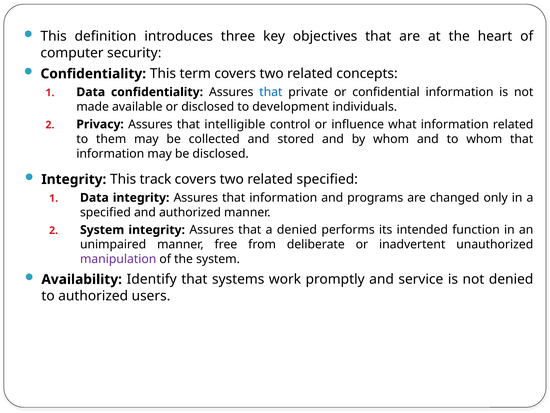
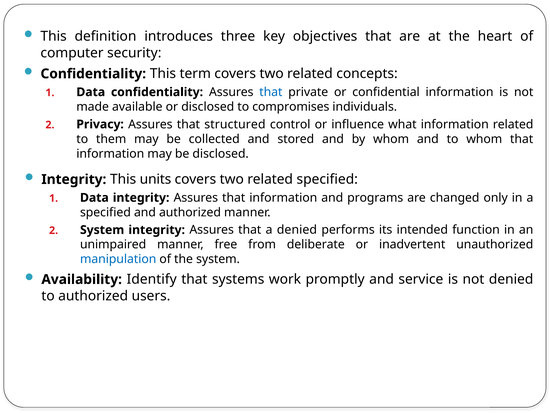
development: development -> compromises
intelligible: intelligible -> structured
track: track -> units
manipulation colour: purple -> blue
